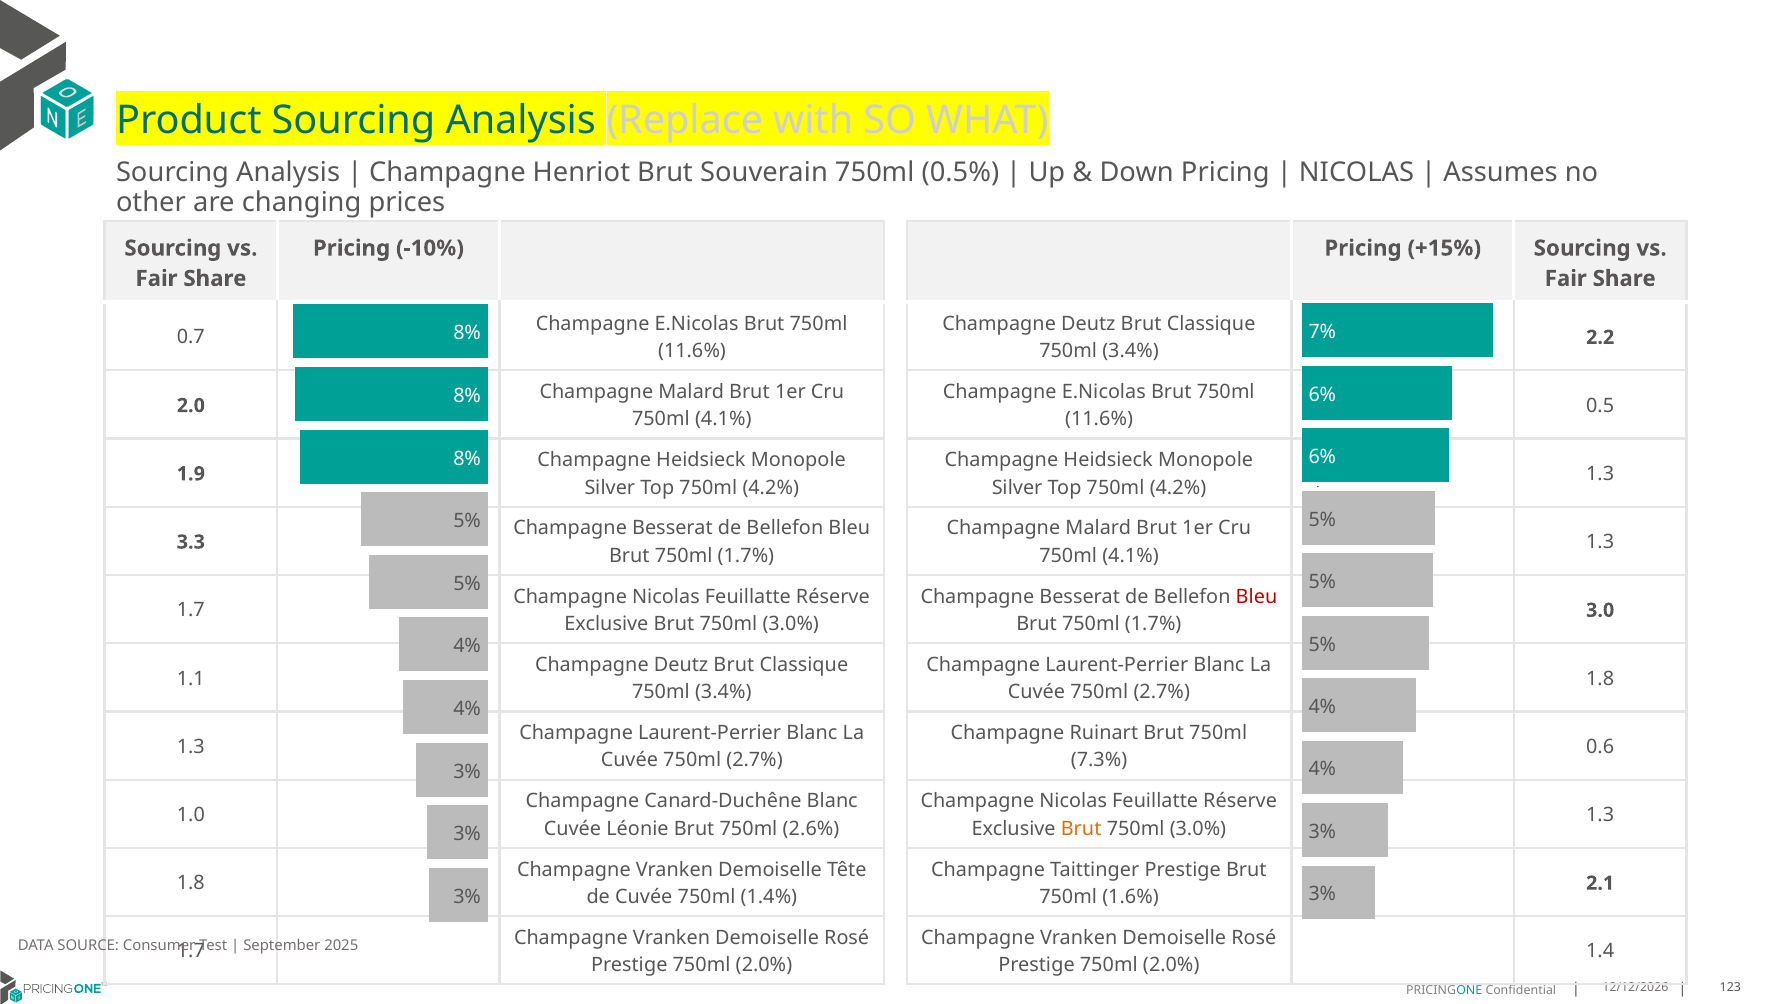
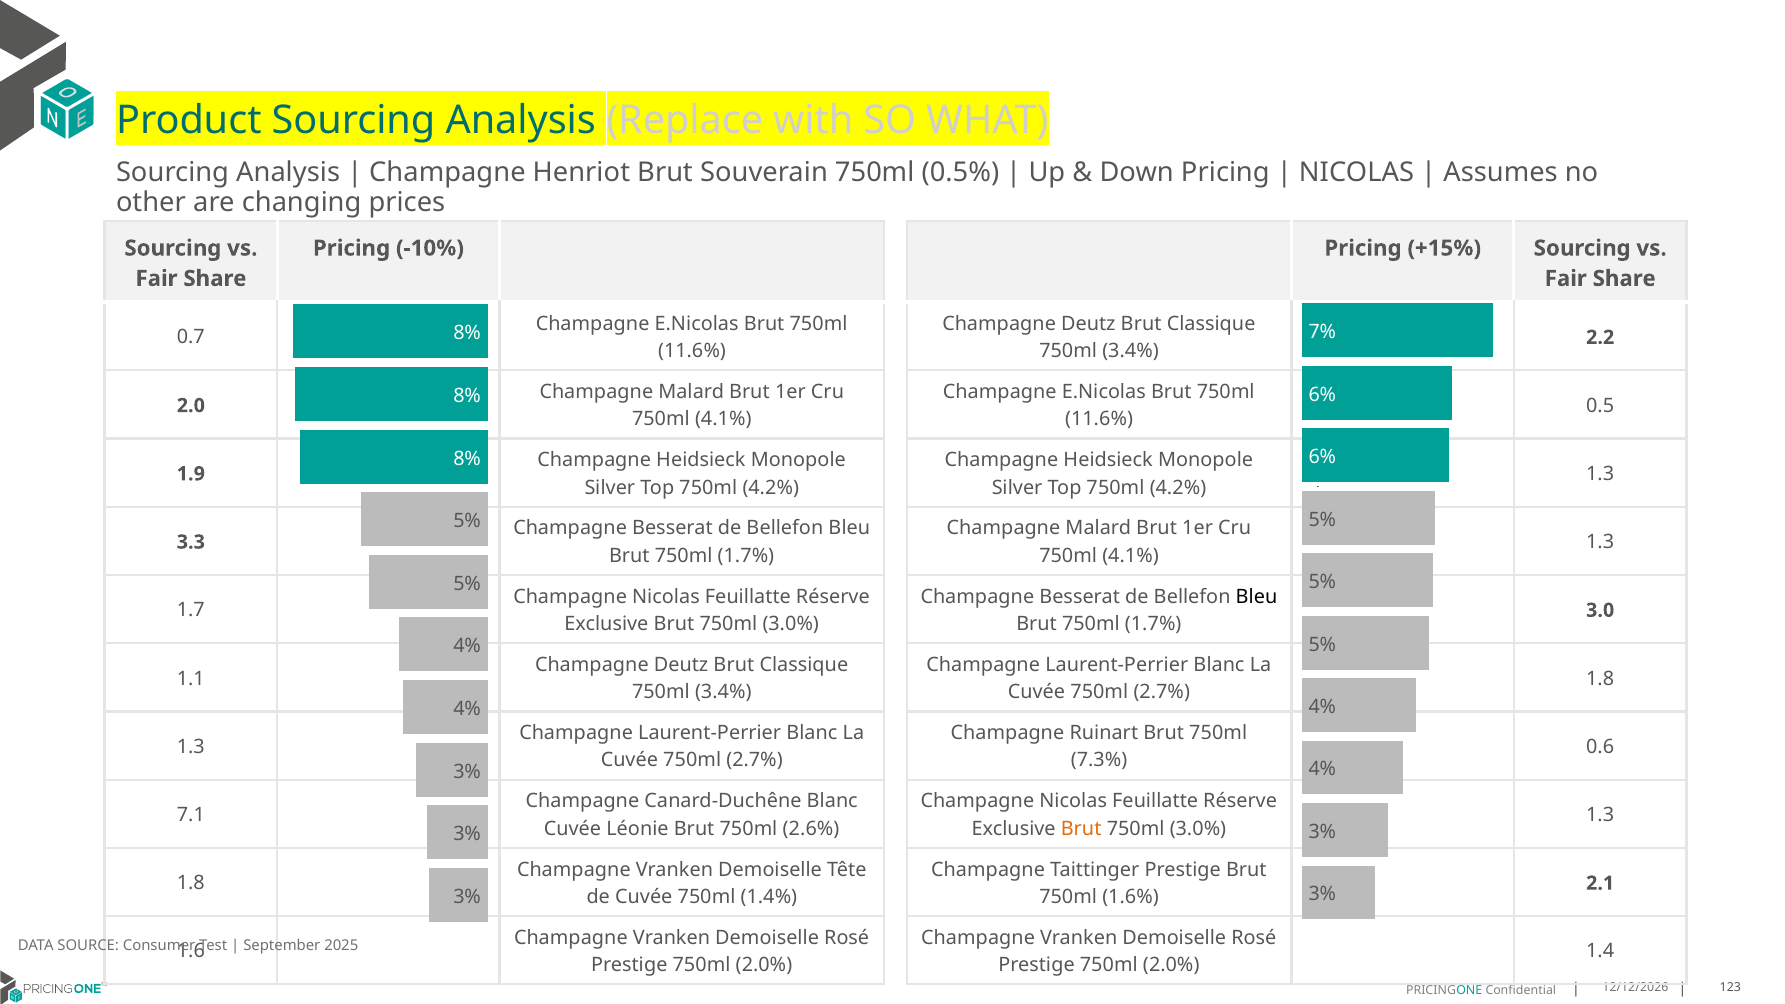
Bleu at (1257, 597) colour: red -> black
1.0: 1.0 -> 7.1
1.7 at (191, 952): 1.7 -> 1.6
